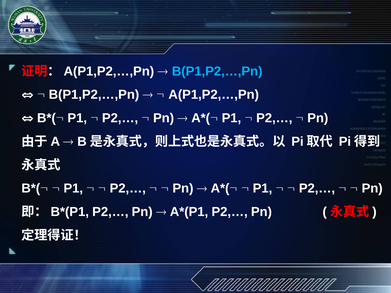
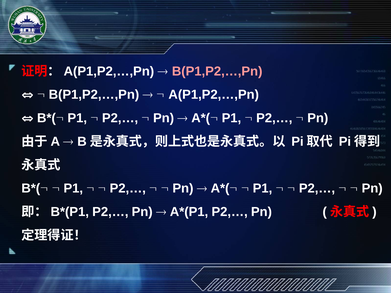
B(P1,P2,…,Pn at (217, 71) colour: light blue -> pink
